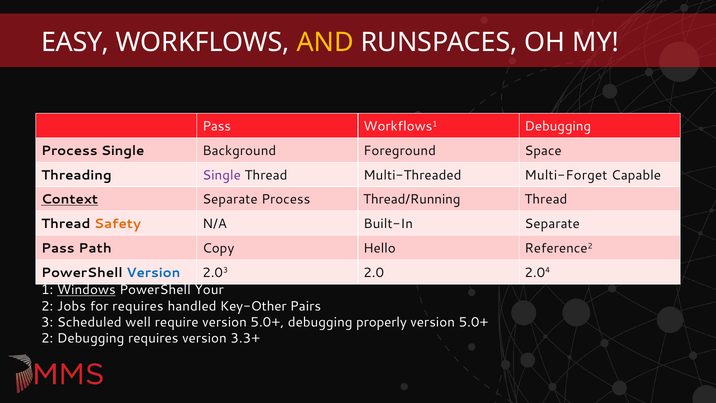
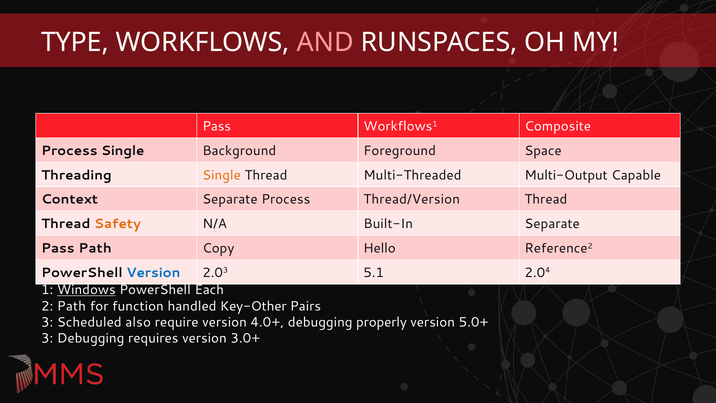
EASY: EASY -> TYPE
AND colour: yellow -> pink
Workflows1 Debugging: Debugging -> Composite
Single at (222, 175) colour: purple -> orange
Multi-Forget: Multi-Forget -> Multi-Output
Context underline: present -> none
Thread/Running: Thread/Running -> Thread/Version
2.0: 2.0 -> 5.1
Your: Your -> Each
2 Jobs: Jobs -> Path
for requires: requires -> function
well: well -> also
require version 5.0+: 5.0+ -> 4.0+
2 at (47, 338): 2 -> 3
3.3+: 3.3+ -> 3.0+
